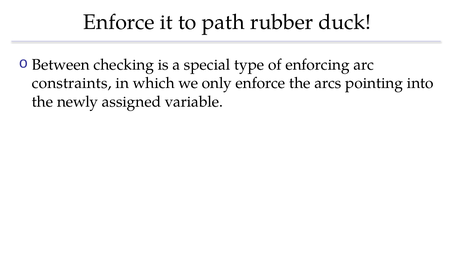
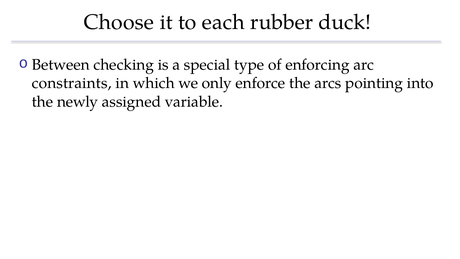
Enforce at (119, 22): Enforce -> Choose
path: path -> each
